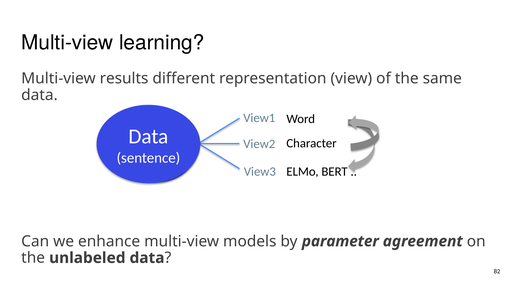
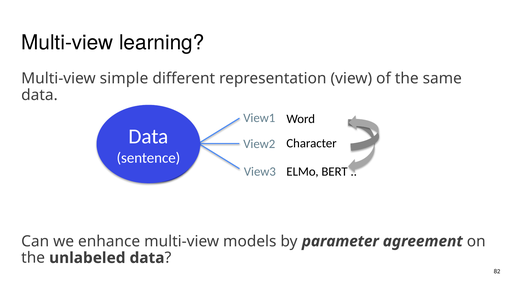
results: results -> simple
